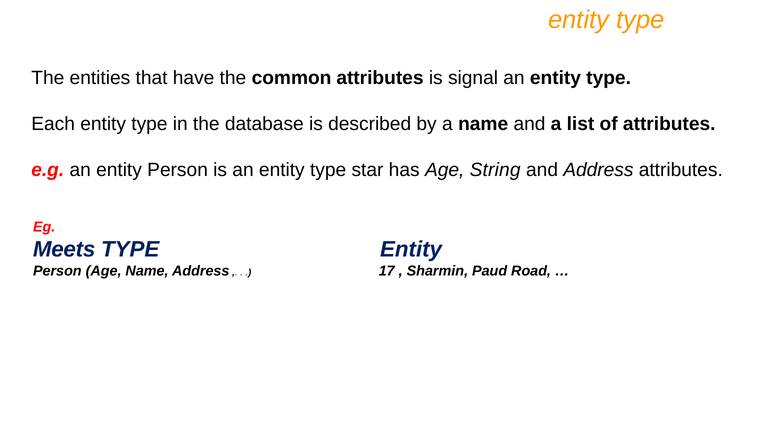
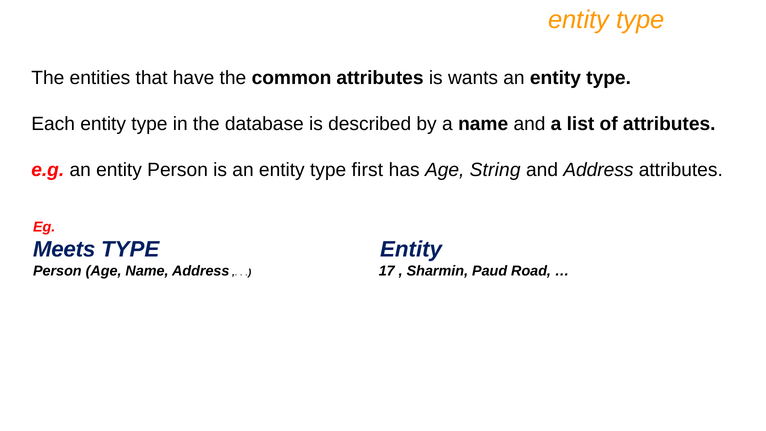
signal: signal -> wants
star: star -> first
